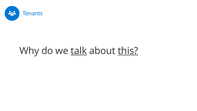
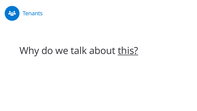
talk underline: present -> none
